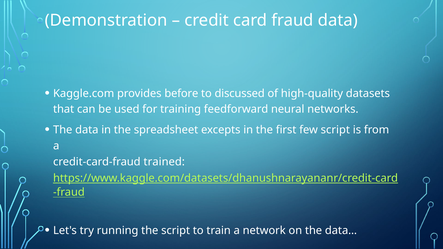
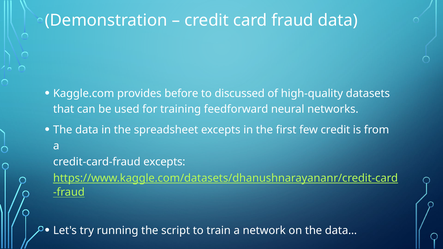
few script: script -> credit
credit-card-fraud trained: trained -> excepts
